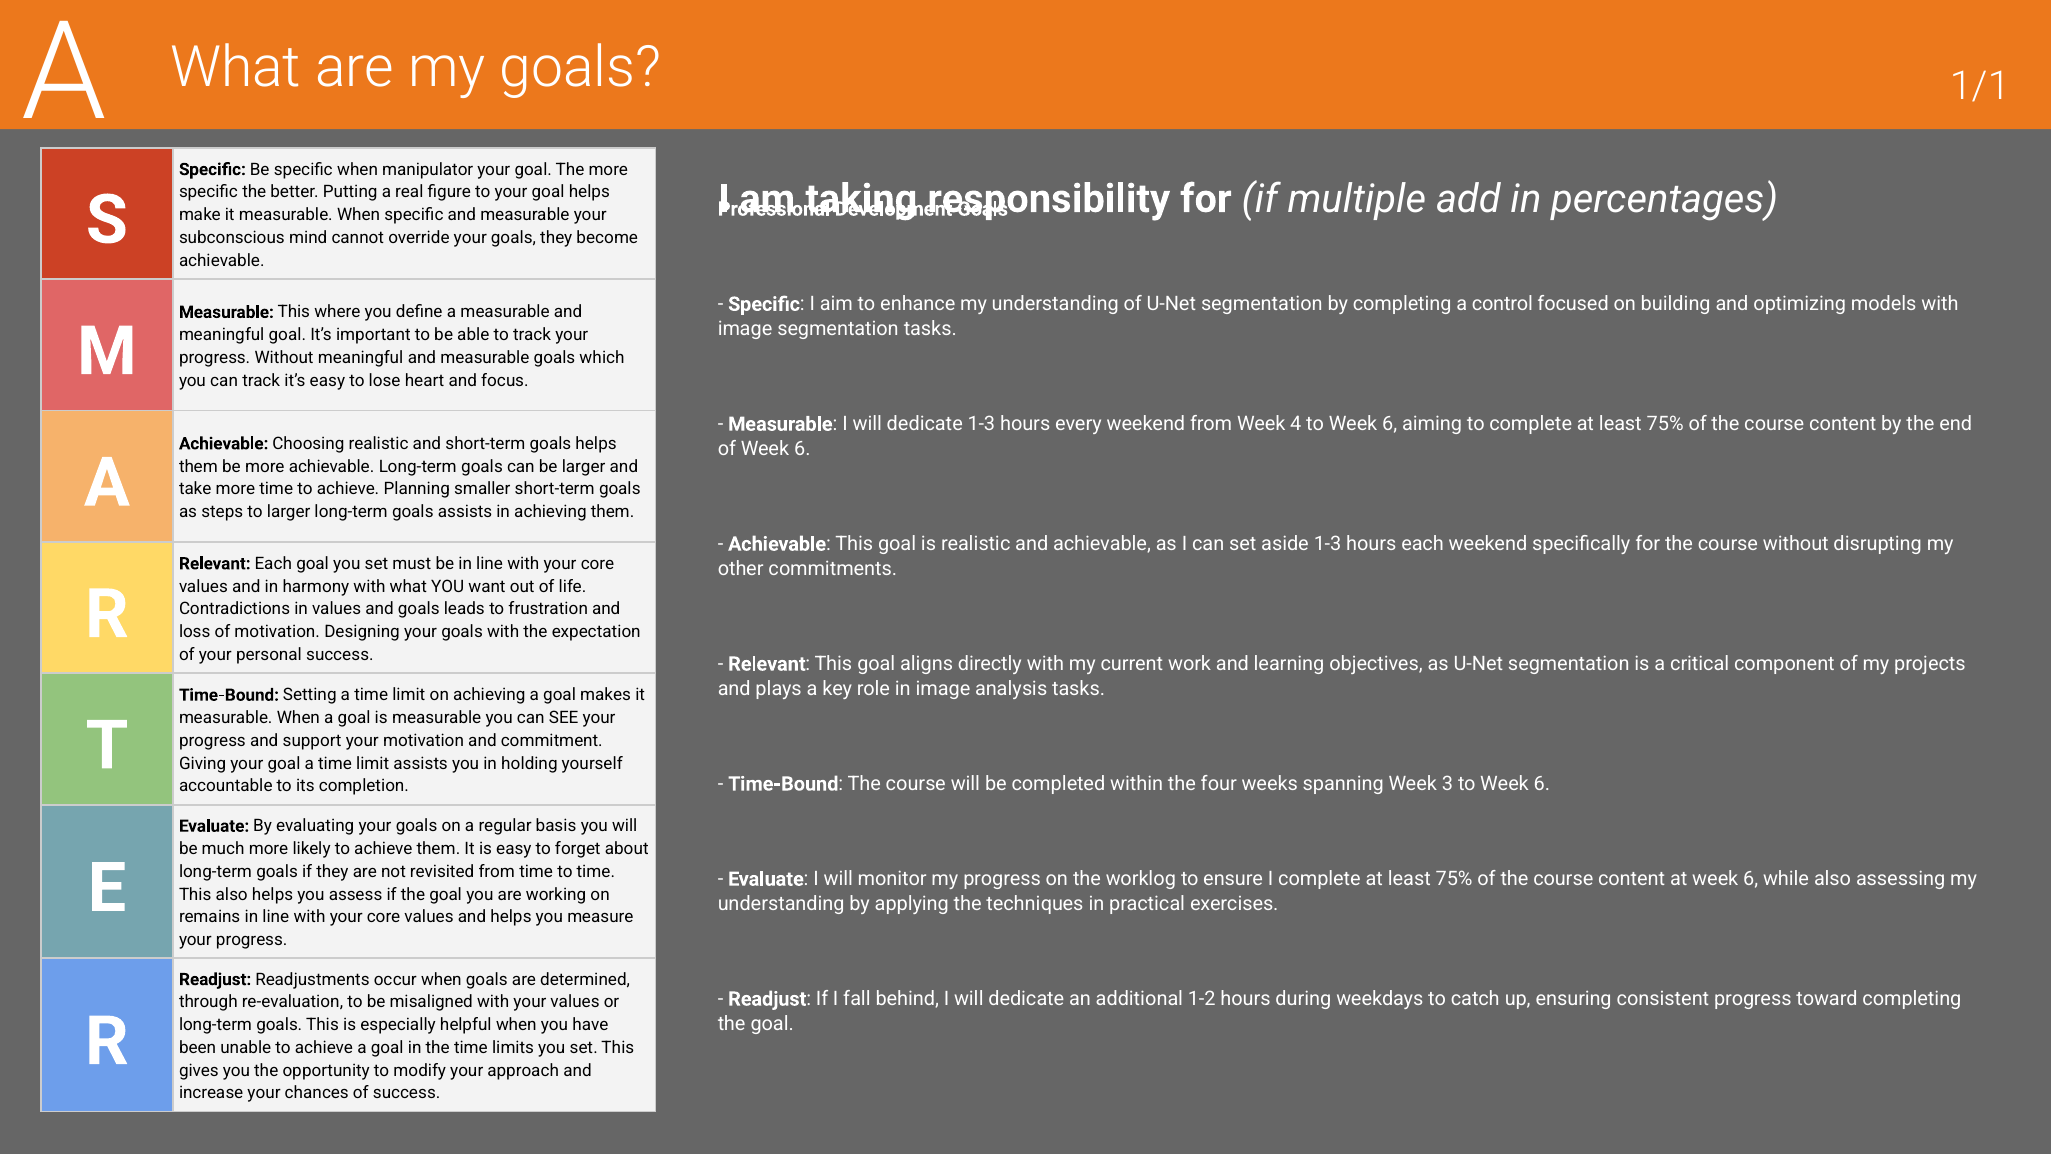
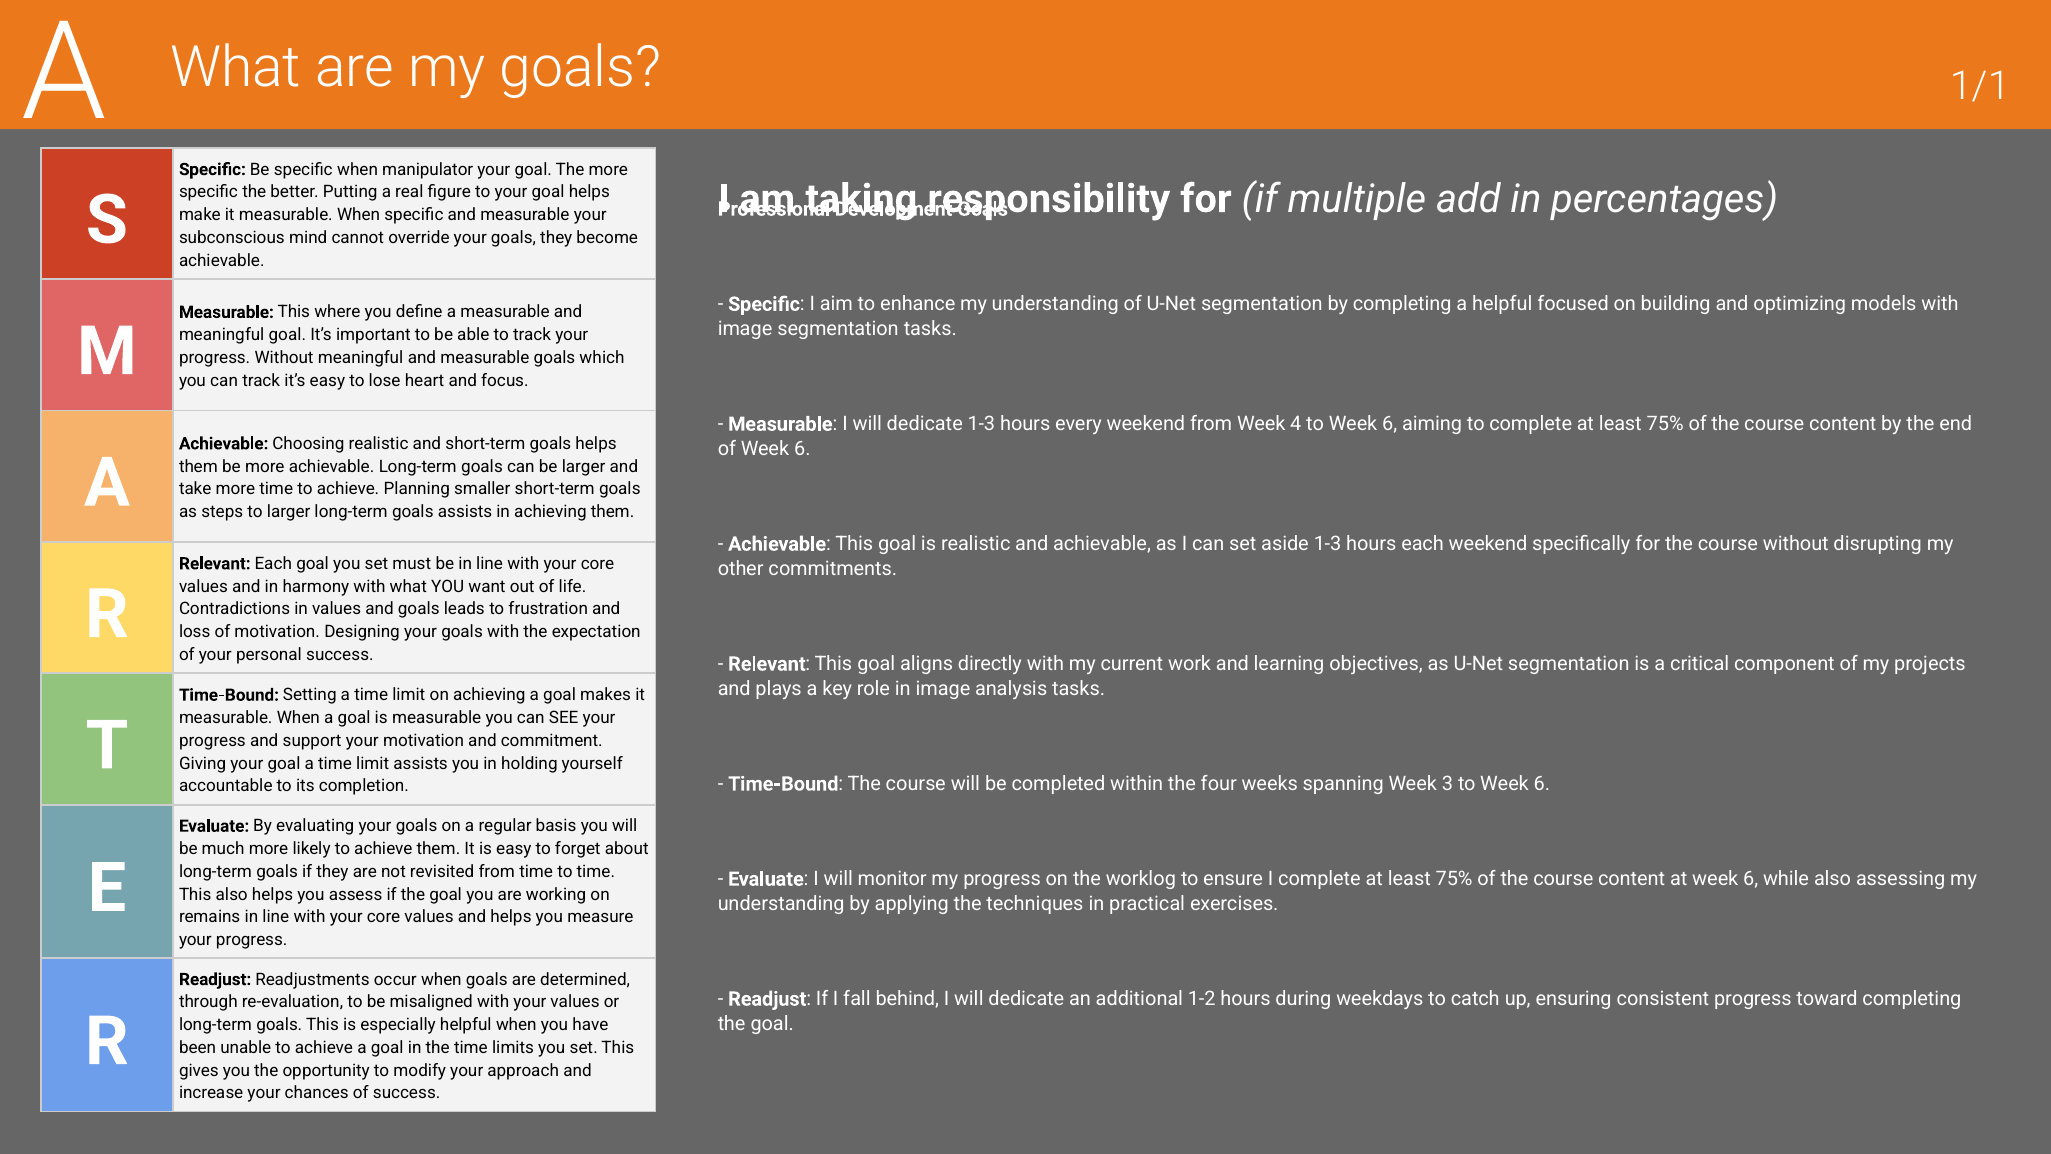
a control: control -> helpful
